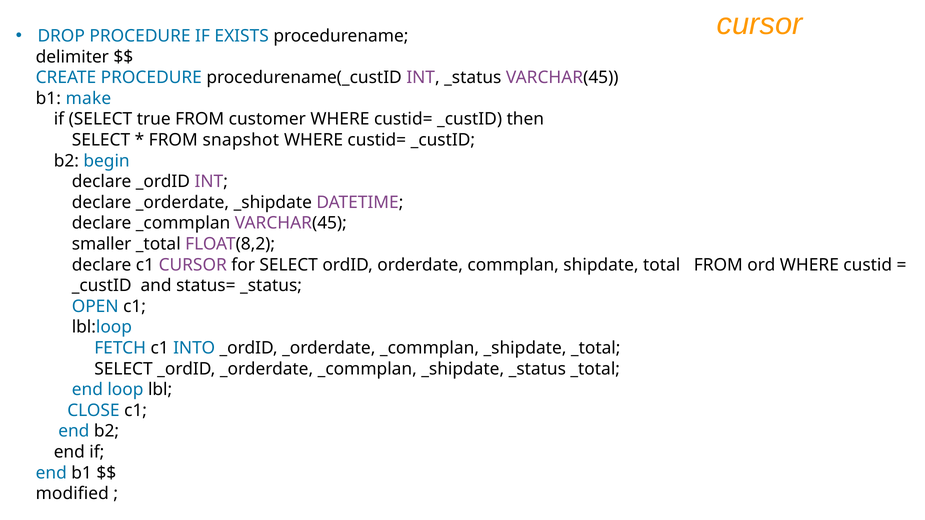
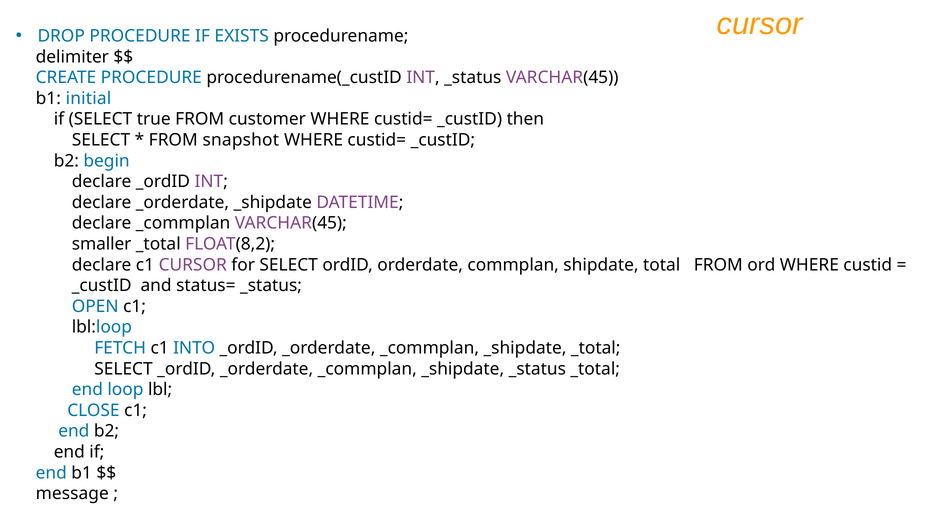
make: make -> initial
modified: modified -> message
